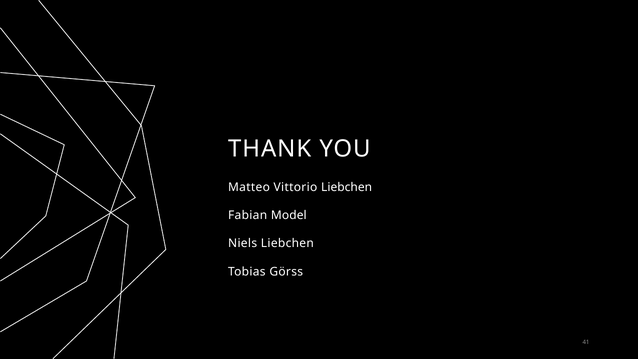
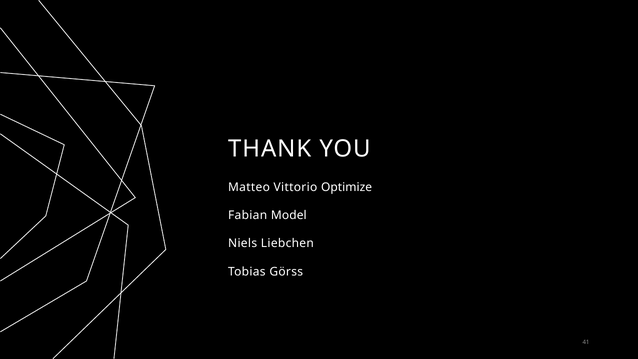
Vittorio Liebchen: Liebchen -> Optimize
